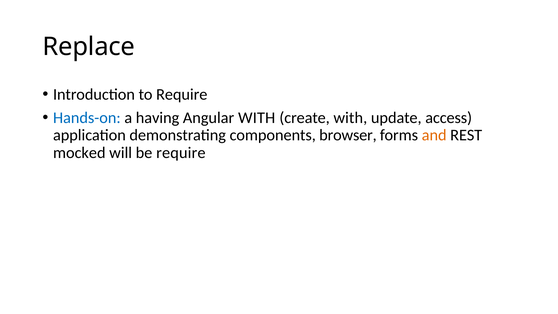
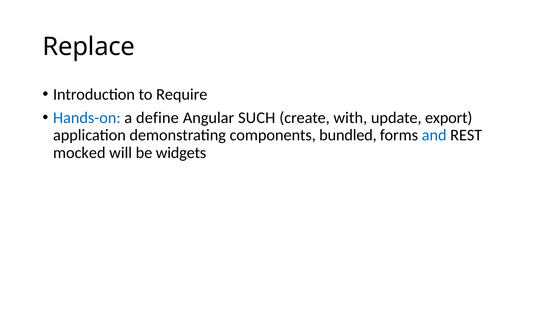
having: having -> define
Angular WITH: WITH -> SUCH
access: access -> export
browser: browser -> bundled
and colour: orange -> blue
be require: require -> widgets
